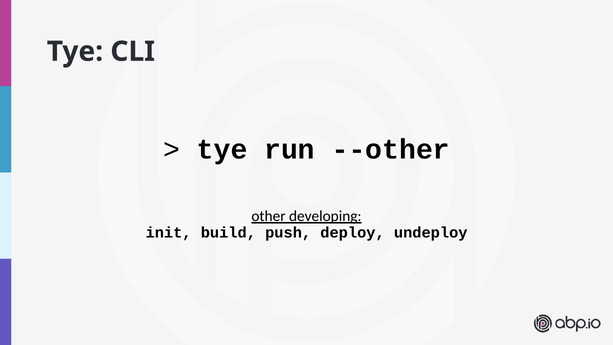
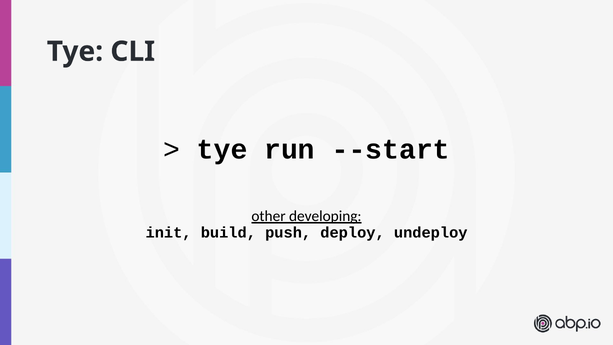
--other: --other -> --start
